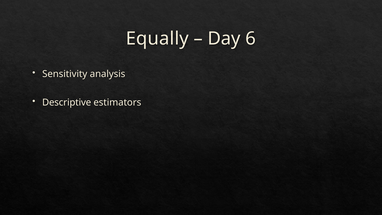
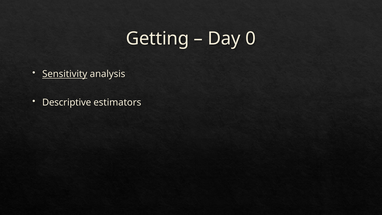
Equally: Equally -> Getting
6: 6 -> 0
Sensitivity underline: none -> present
